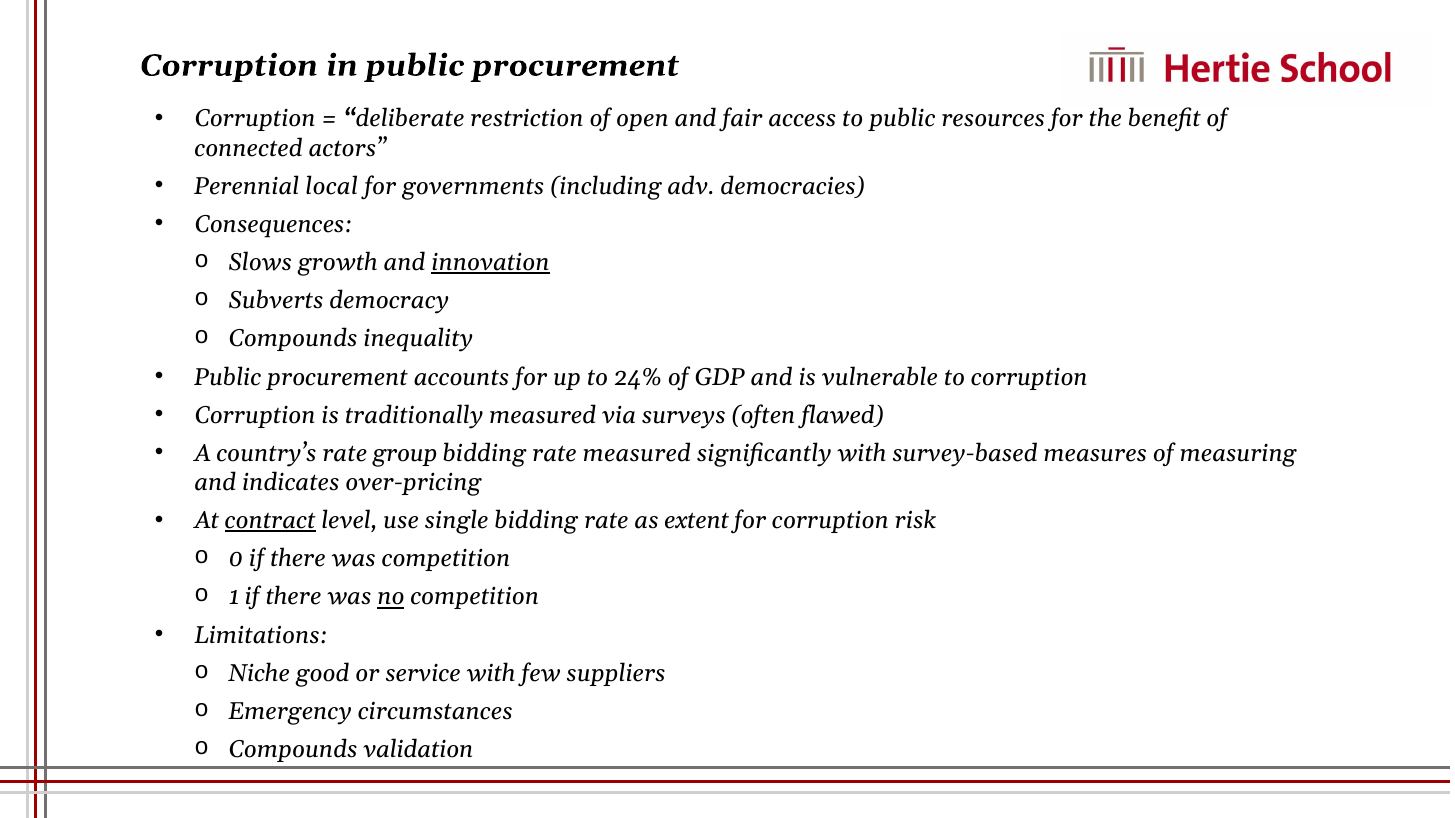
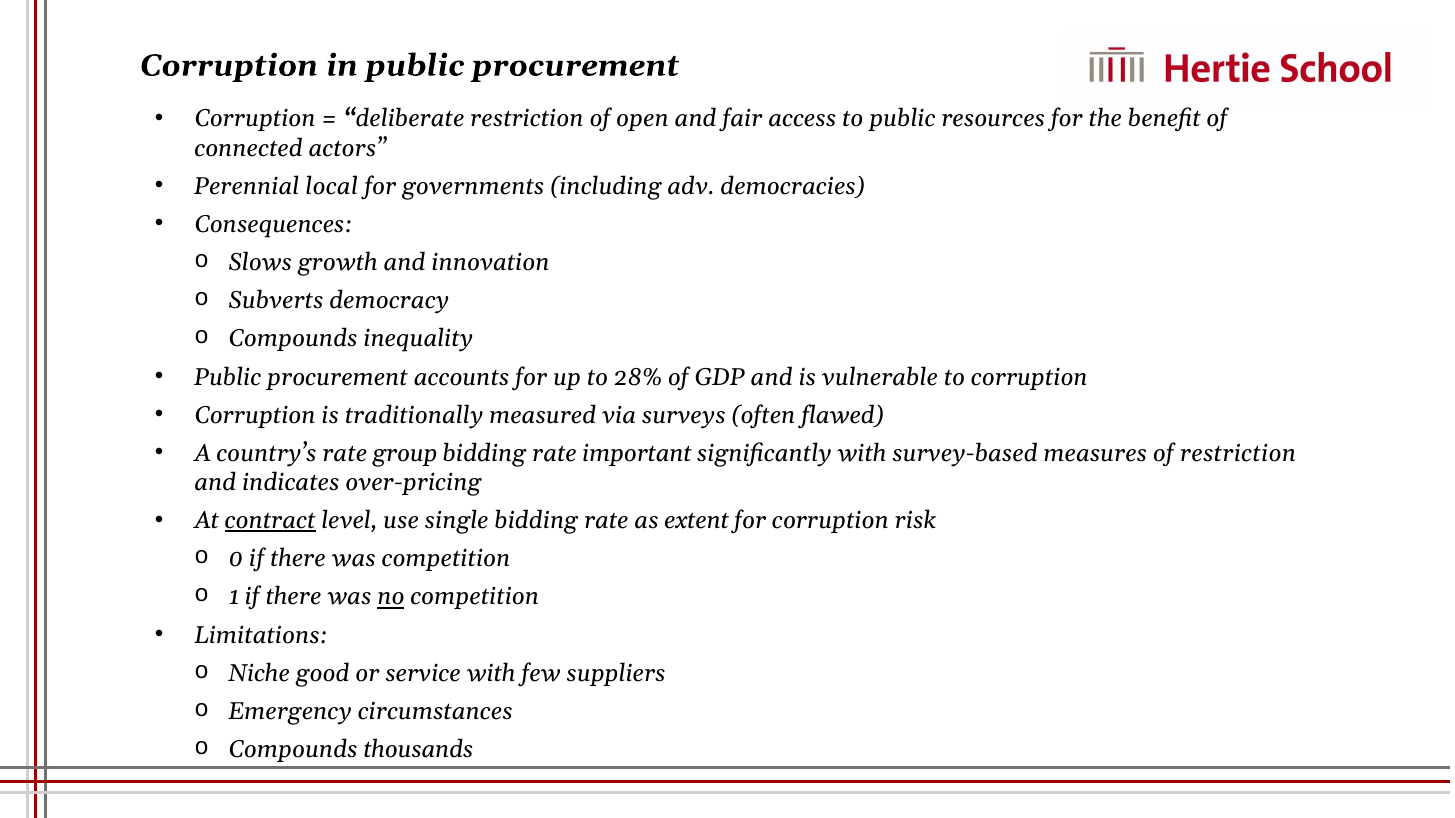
innovation underline: present -> none
24%: 24% -> 28%
rate measured: measured -> important
of measuring: measuring -> restriction
validation: validation -> thousands
